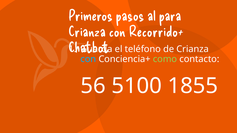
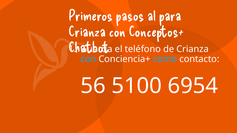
Recorrido+: Recorrido+ -> Conceptos+
como colour: light green -> light blue
1855: 1855 -> 6954
